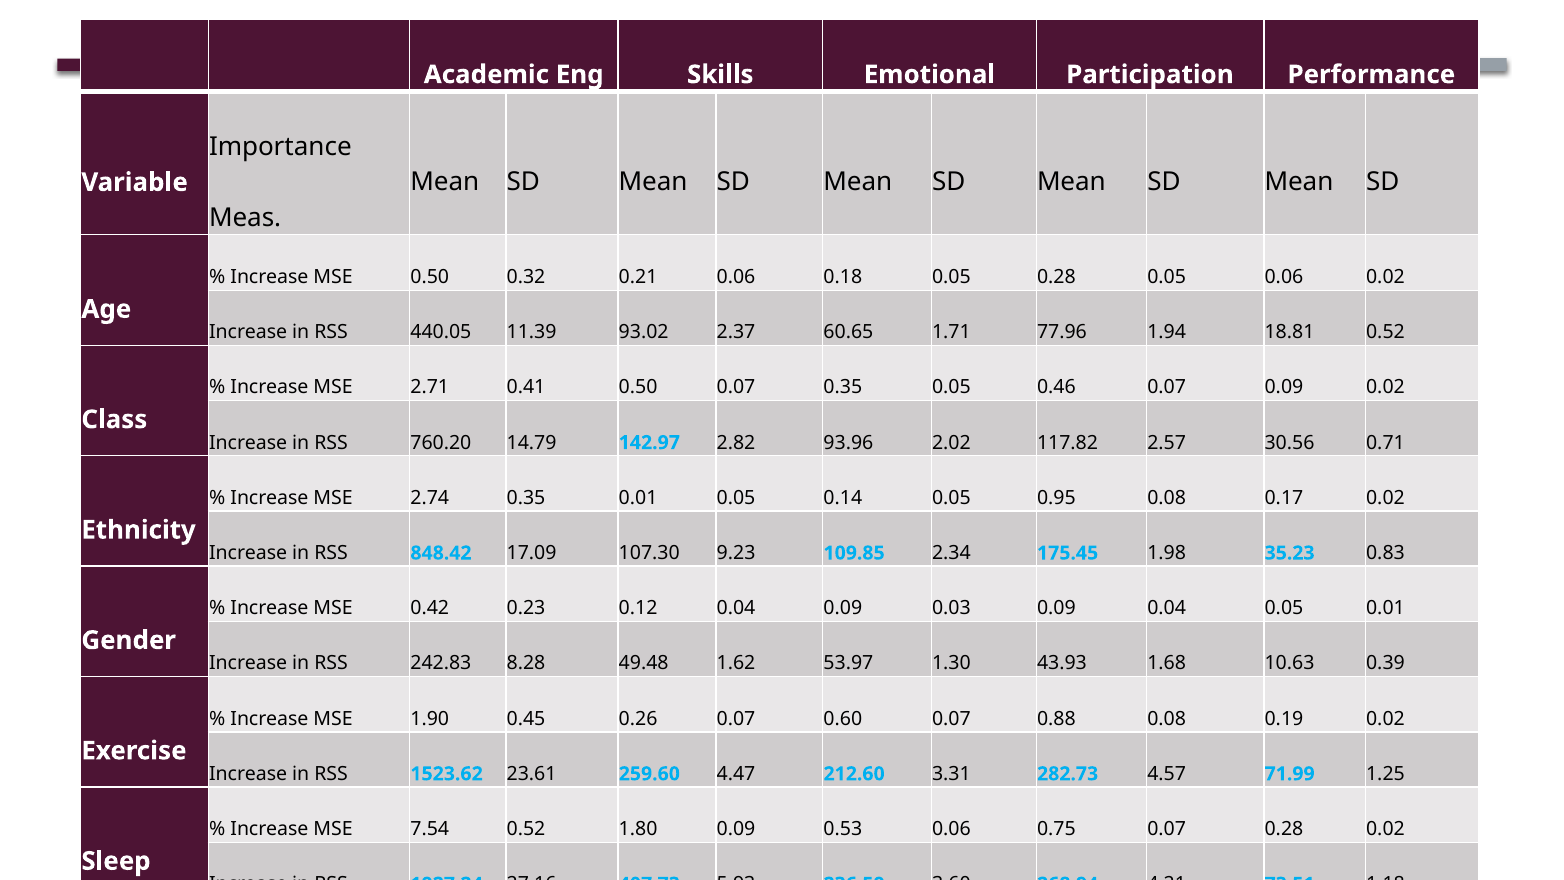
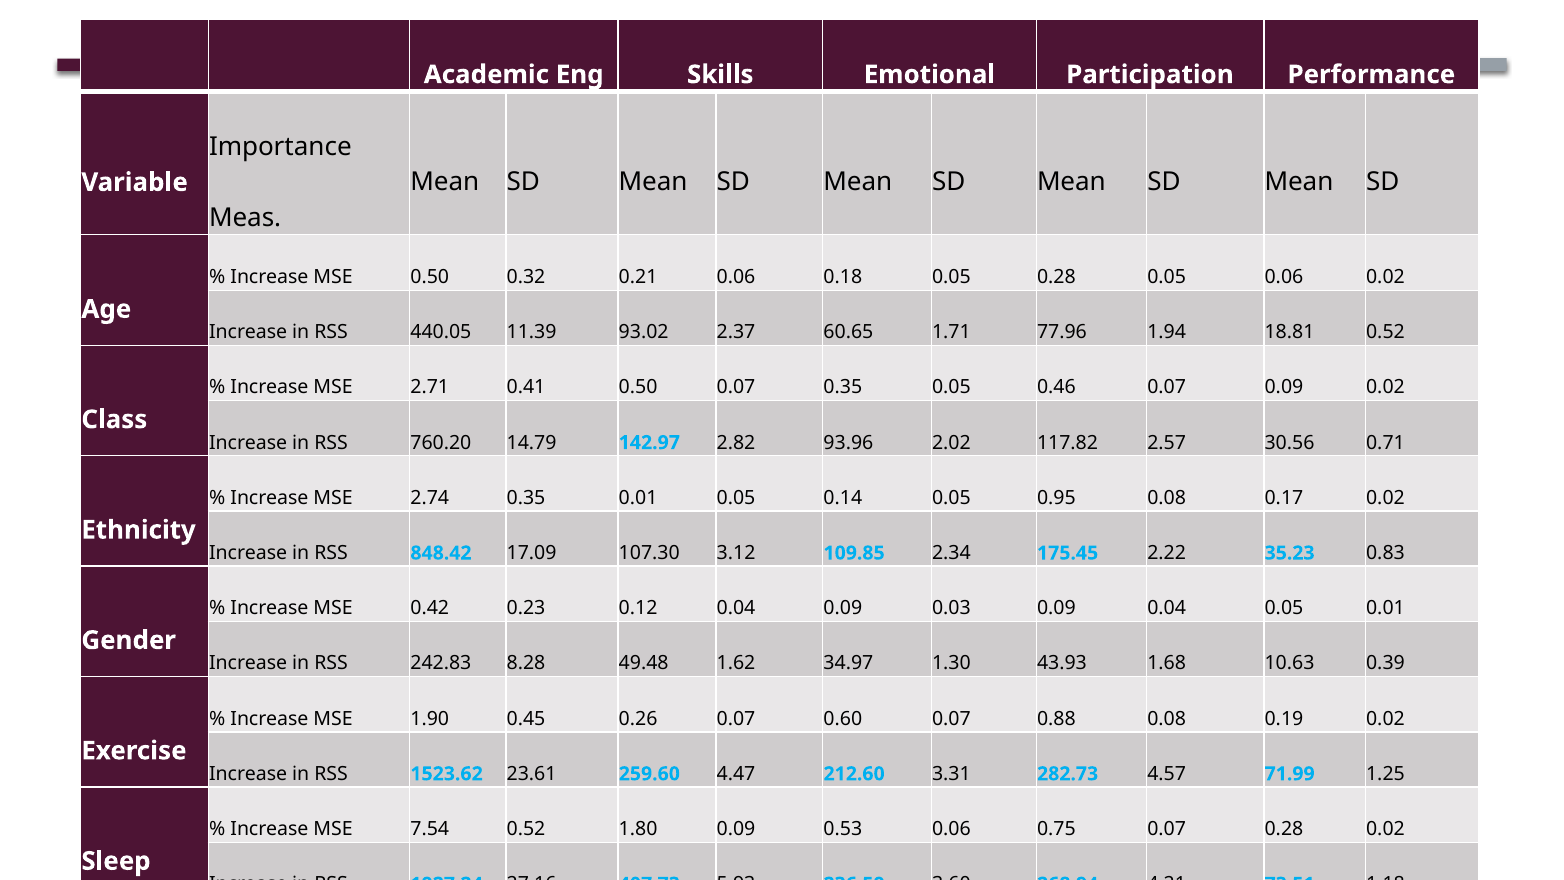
9.23: 9.23 -> 3.12
1.98: 1.98 -> 2.22
53.97: 53.97 -> 34.97
